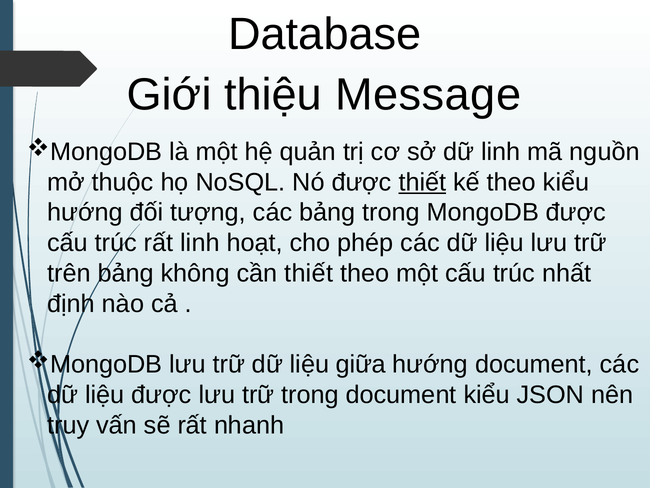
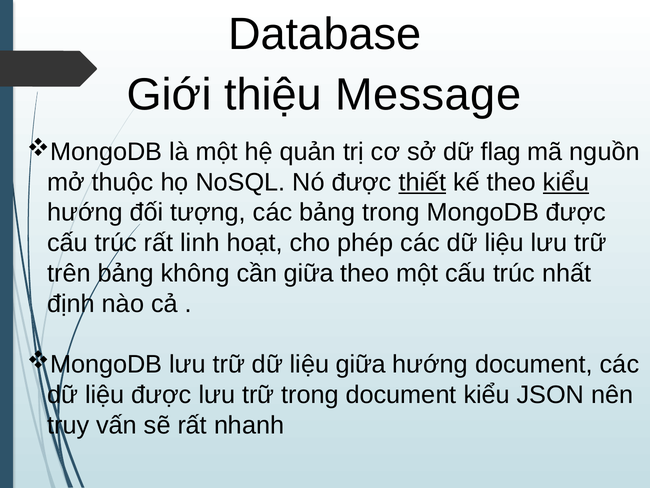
dữ linh: linh -> flag
kiểu at (566, 182) underline: none -> present
cần thiết: thiết -> giữa
